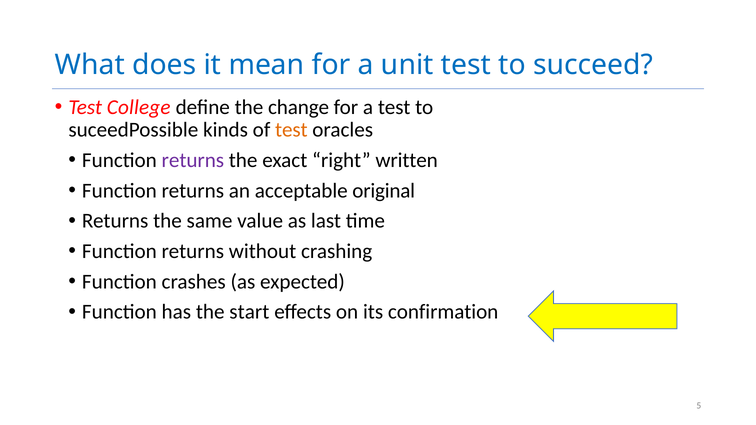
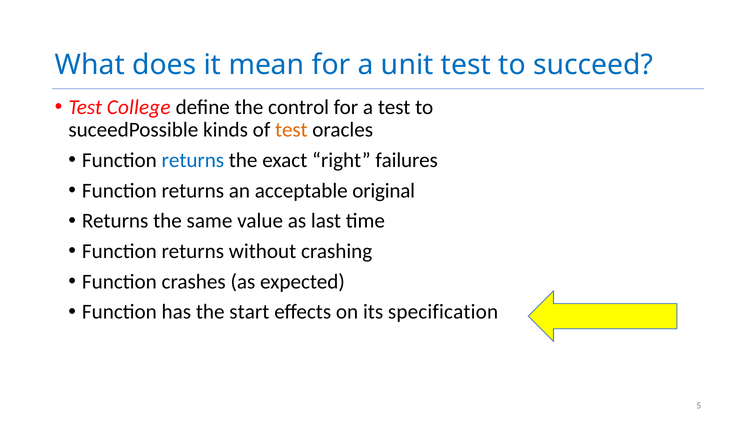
change: change -> control
returns at (193, 160) colour: purple -> blue
written: written -> failures
confirmation: confirmation -> specification
